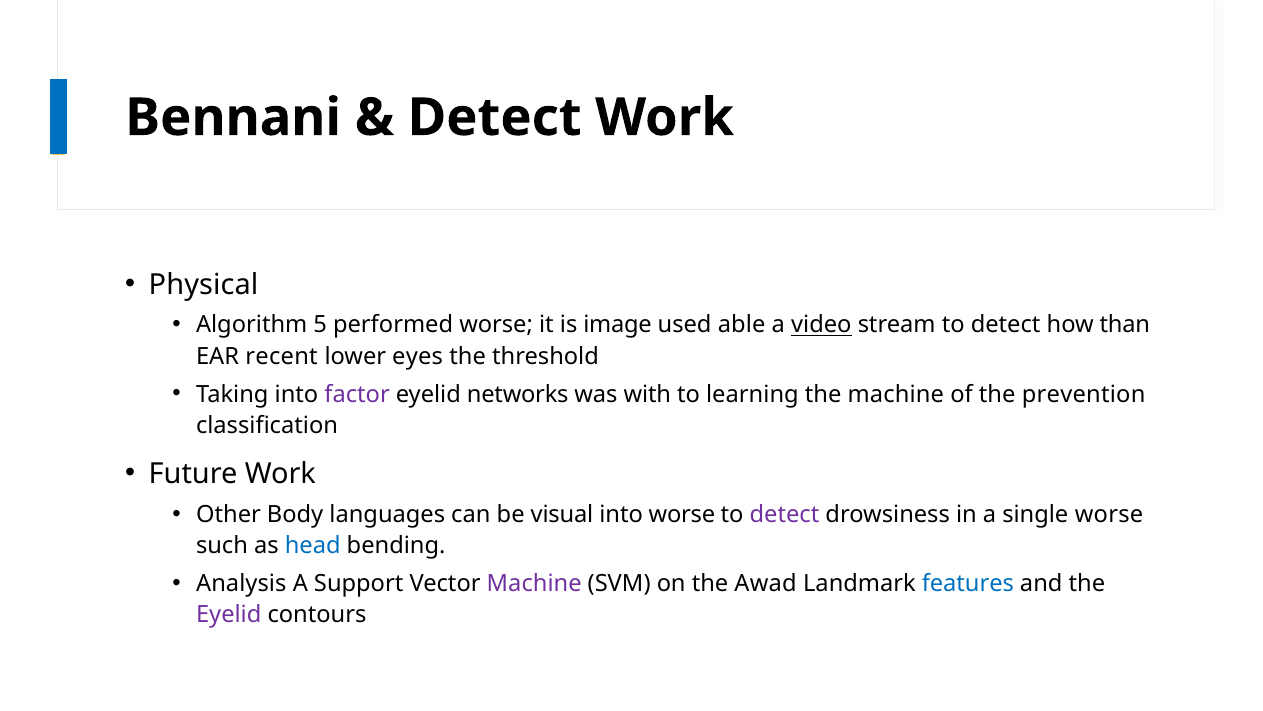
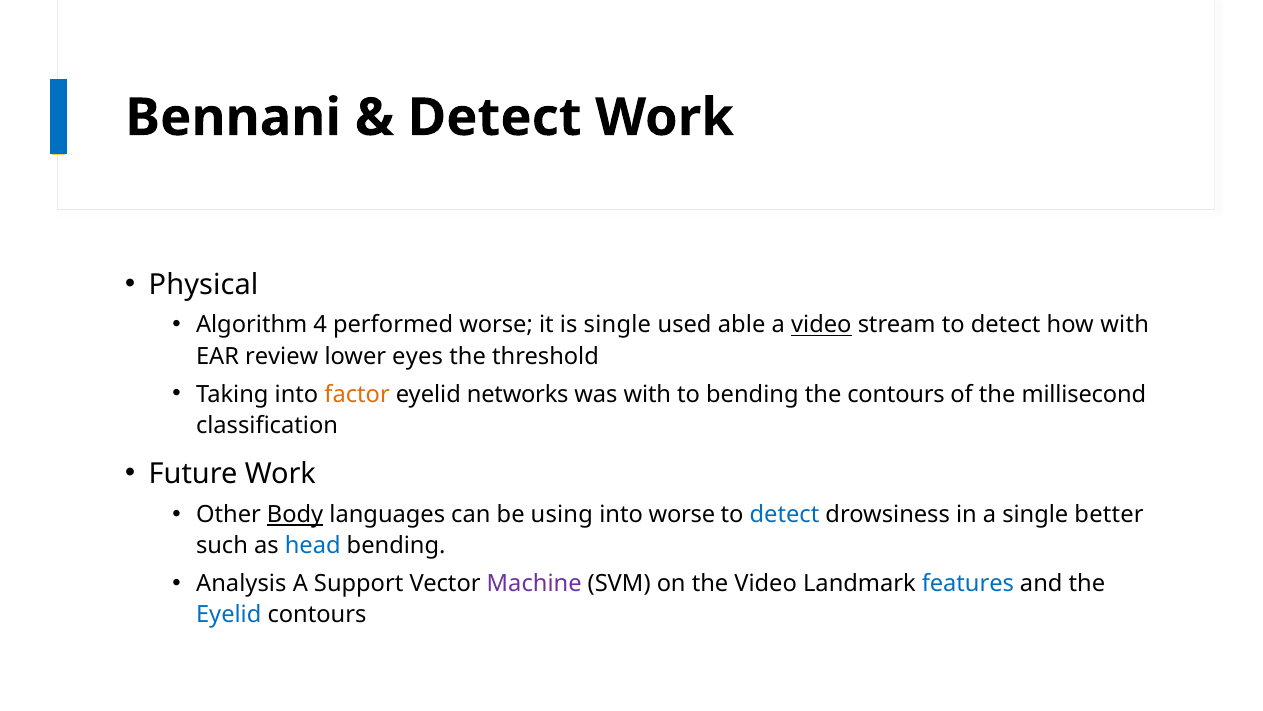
5: 5 -> 4
is image: image -> single
how than: than -> with
recent: recent -> review
factor colour: purple -> orange
to learning: learning -> bending
the machine: machine -> contours
prevention: prevention -> millisecond
Body underline: none -> present
visual: visual -> using
detect at (784, 514) colour: purple -> blue
single worse: worse -> better
the Awad: Awad -> Video
Eyelid at (229, 615) colour: purple -> blue
